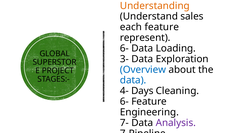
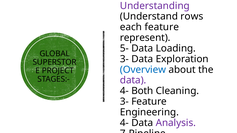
Understanding colour: orange -> purple
sales: sales -> rows
6- at (124, 48): 6- -> 5-
data at (133, 80) colour: blue -> purple
Days: Days -> Both
6- at (124, 102): 6- -> 3-
7- at (124, 123): 7- -> 4-
